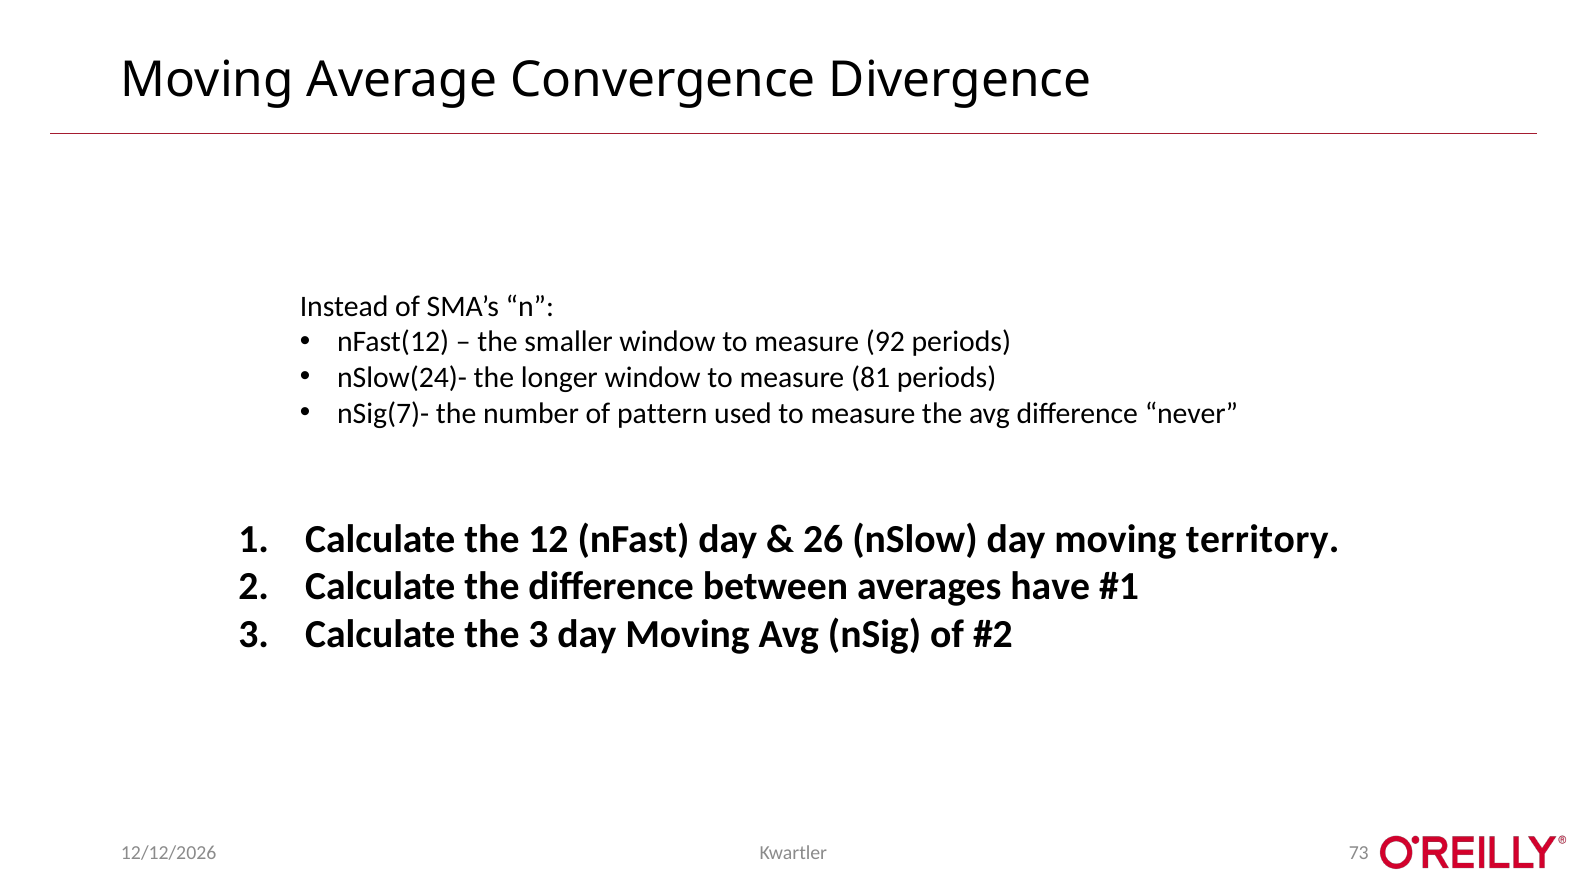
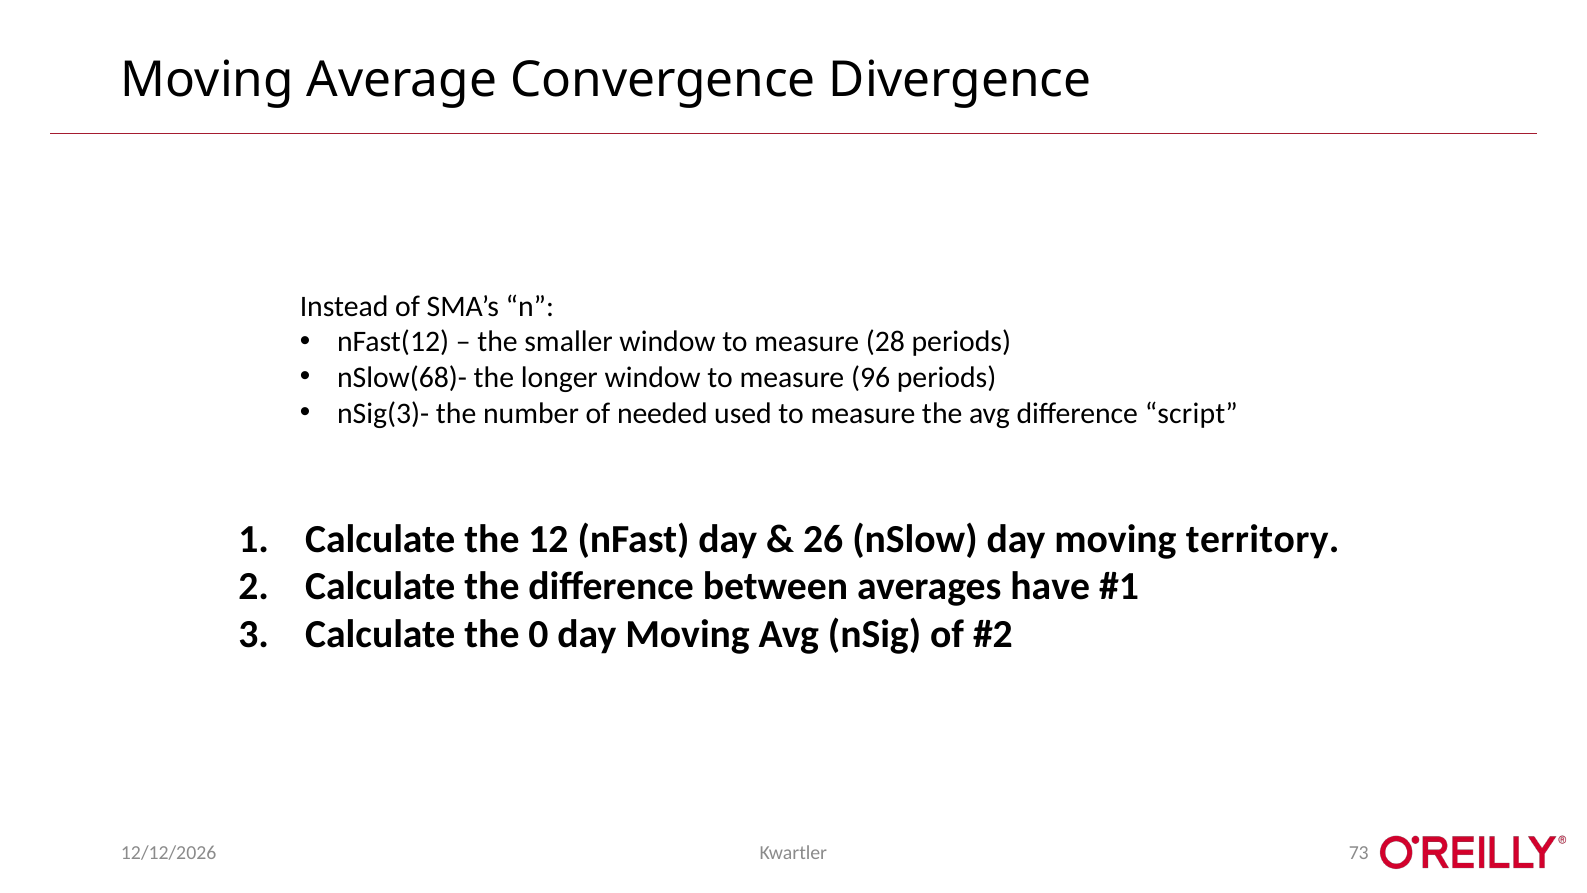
92: 92 -> 28
nSlow(24)-: nSlow(24)- -> nSlow(68)-
81: 81 -> 96
nSig(7)-: nSig(7)- -> nSig(3)-
pattern: pattern -> needed
never: never -> script
the 3: 3 -> 0
